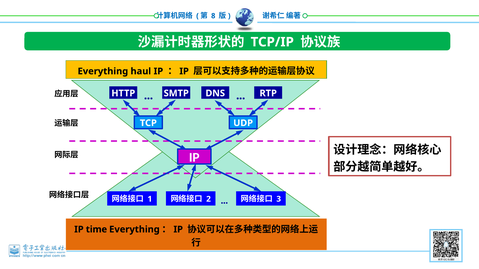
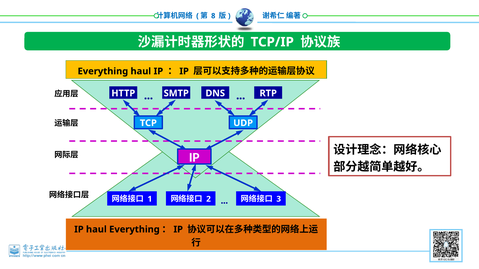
IP time: time -> haul
